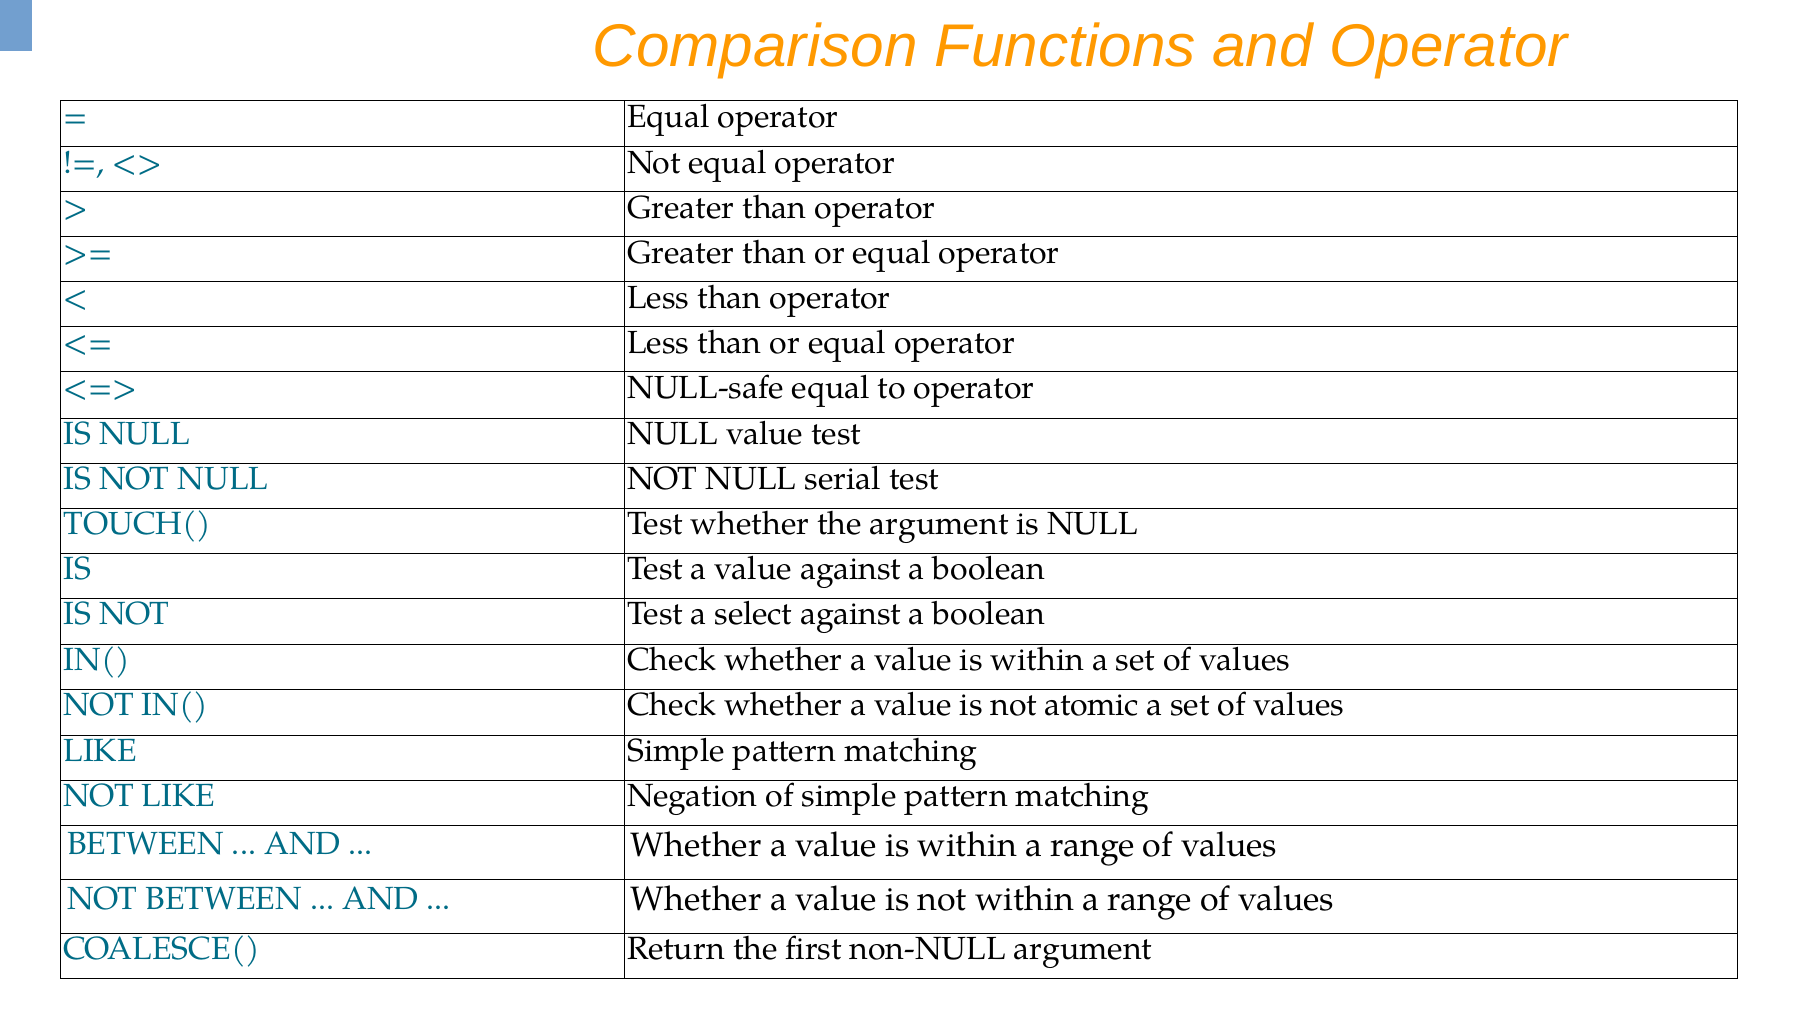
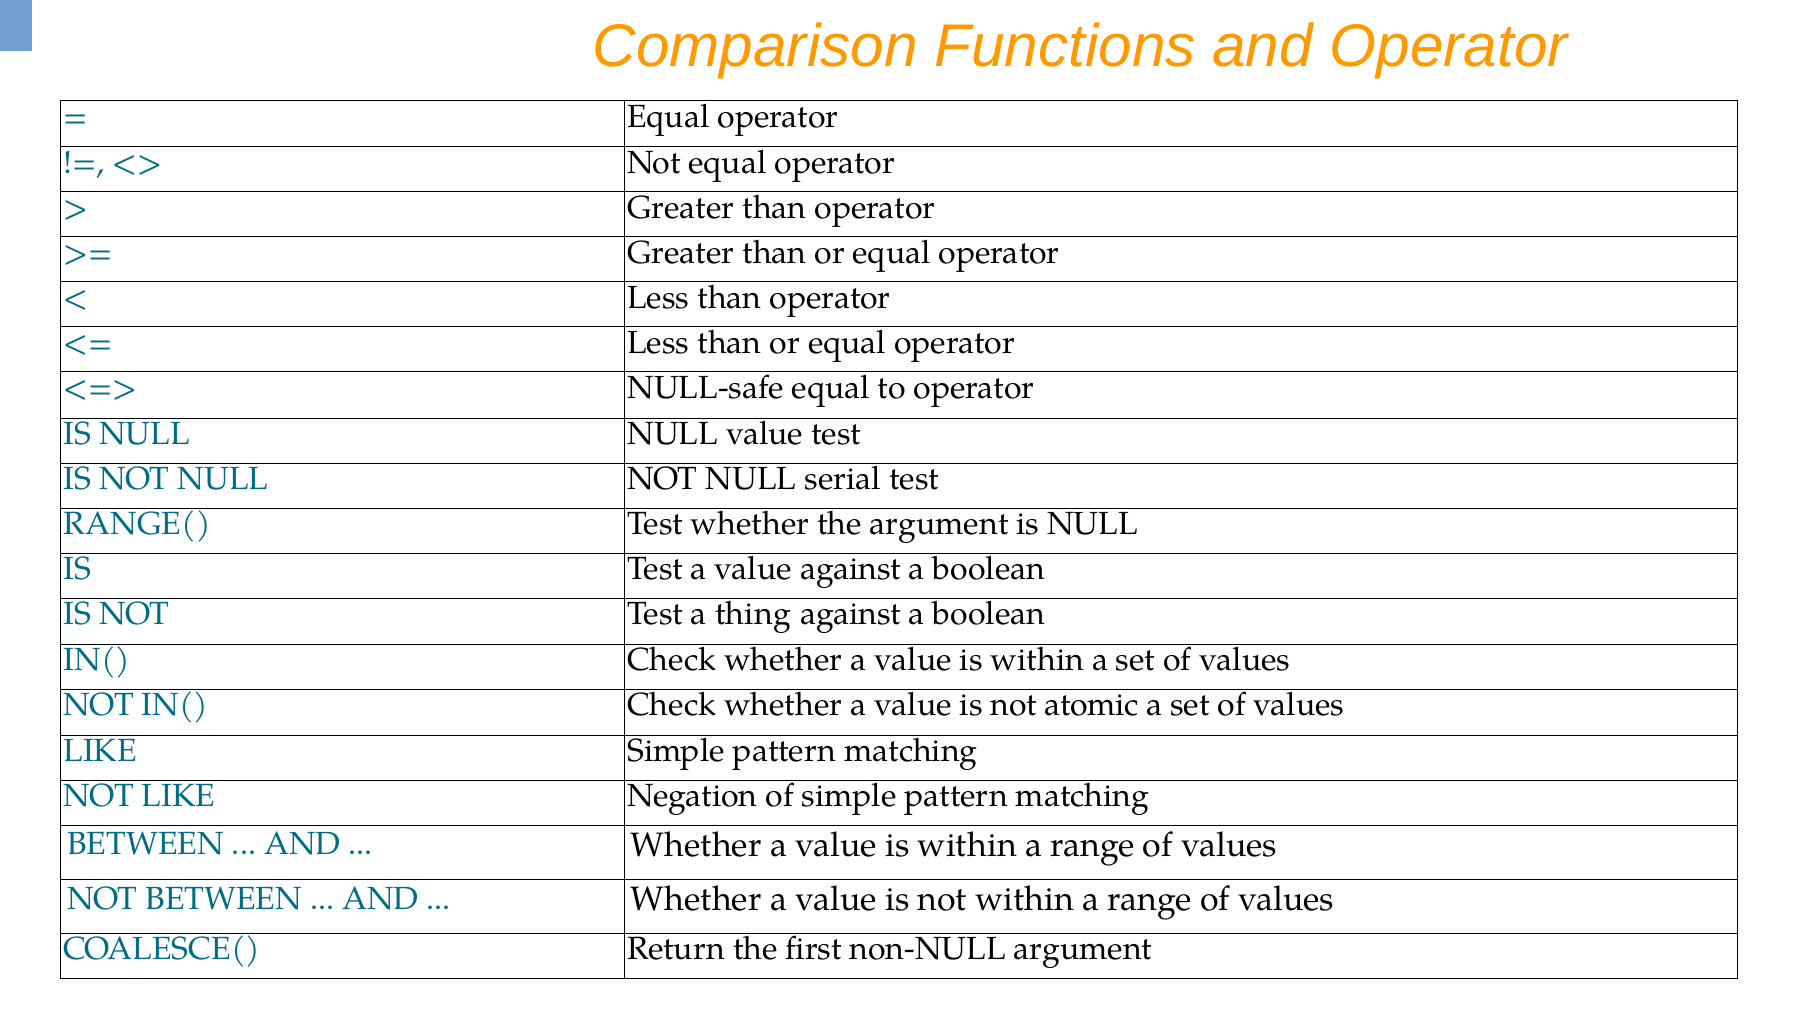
TOUCH(: TOUCH( -> RANGE(
select: select -> thing
